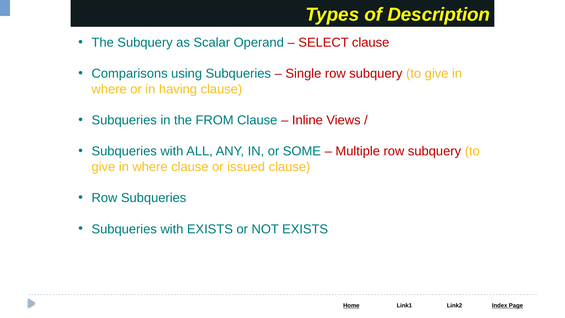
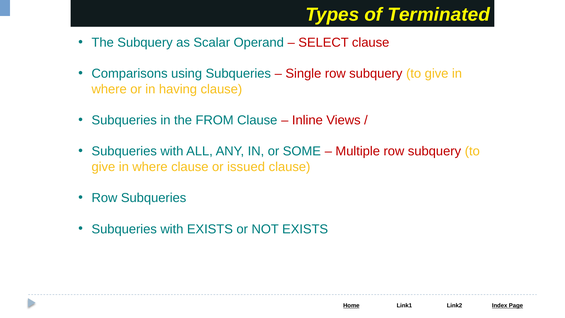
Description: Description -> Terminated
